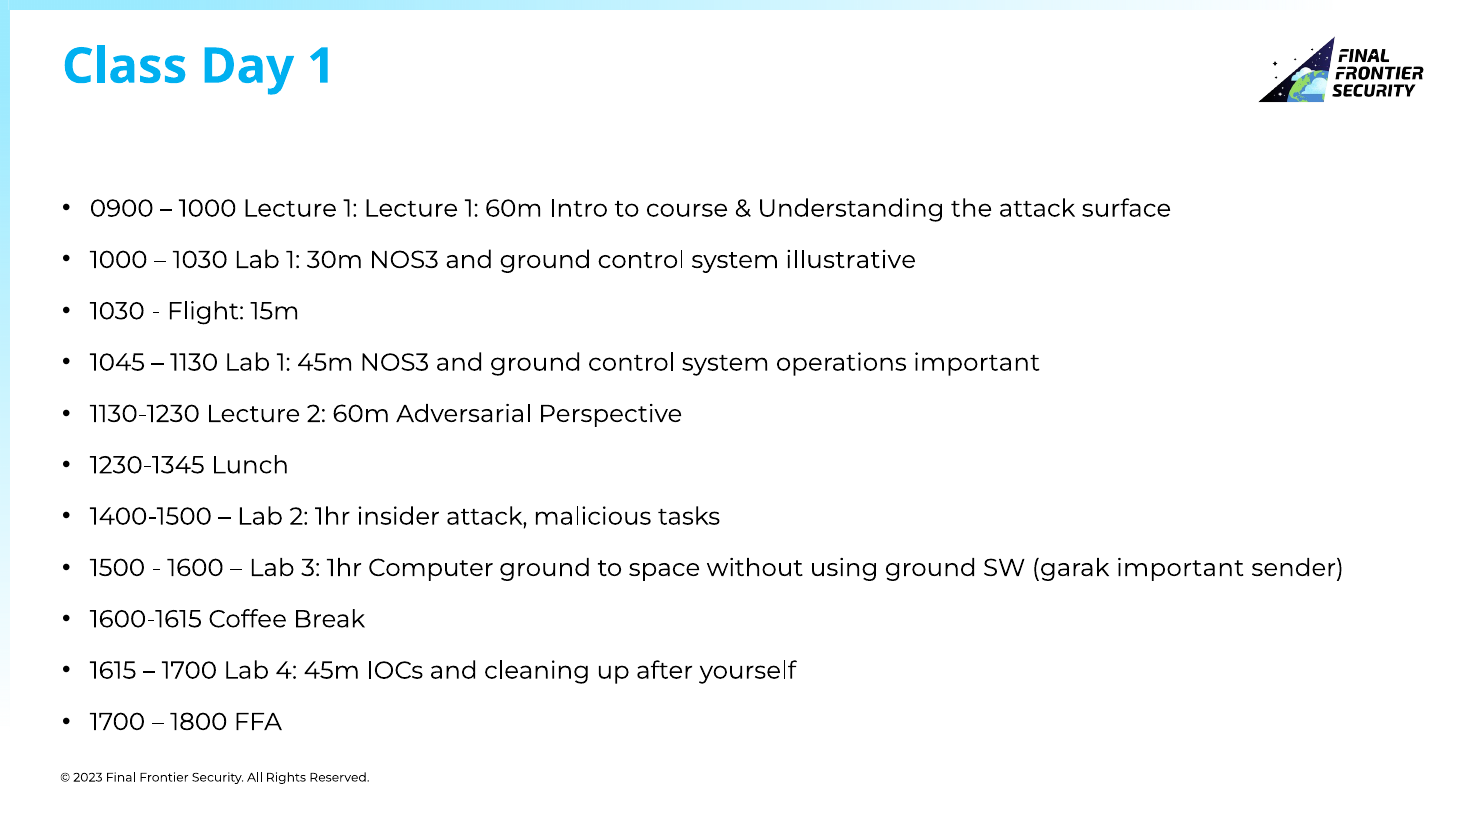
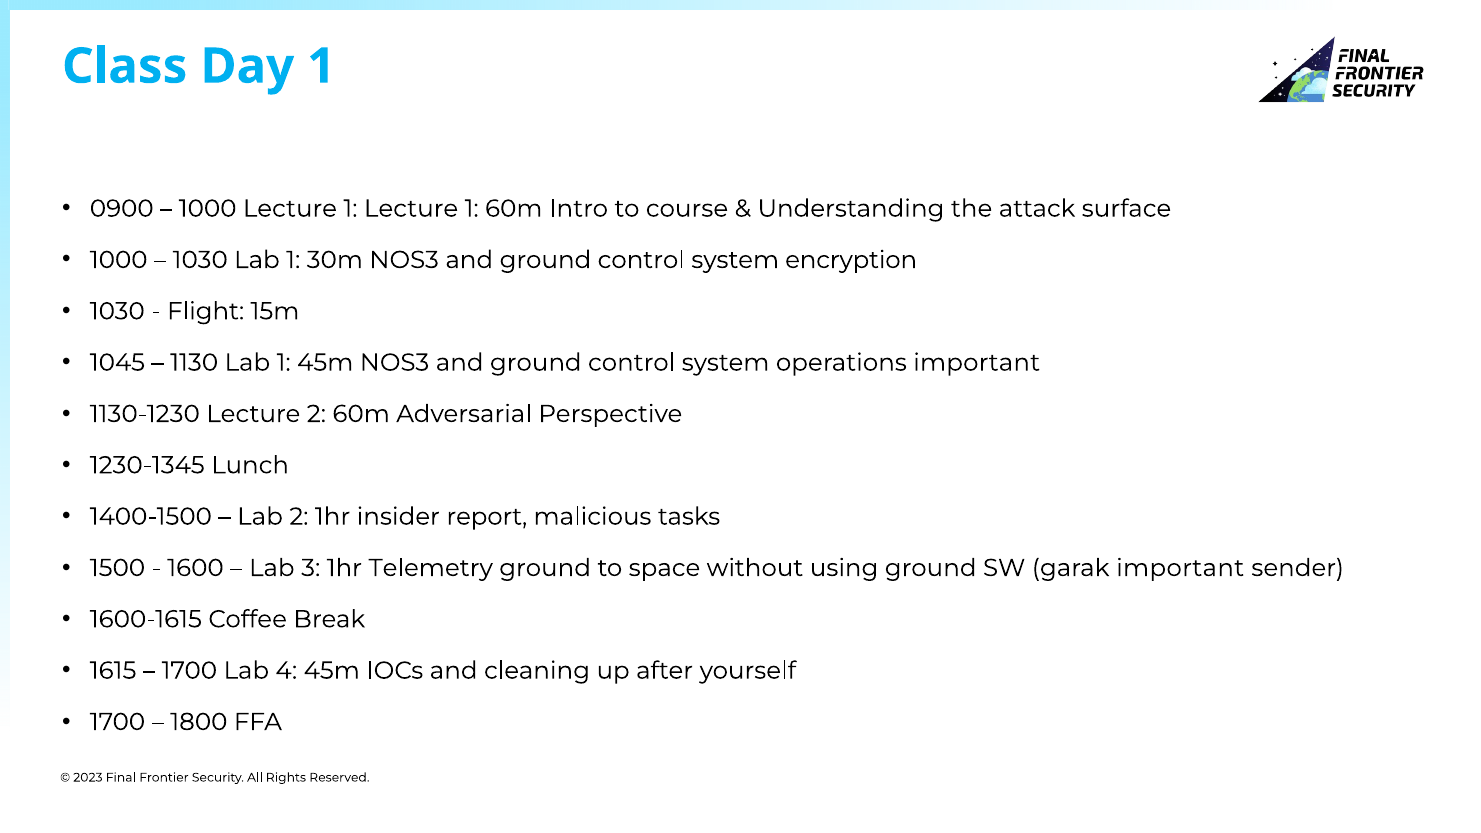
illustrative: illustrative -> encryption
insider attack: attack -> report
Computer: Computer -> Telemetry
